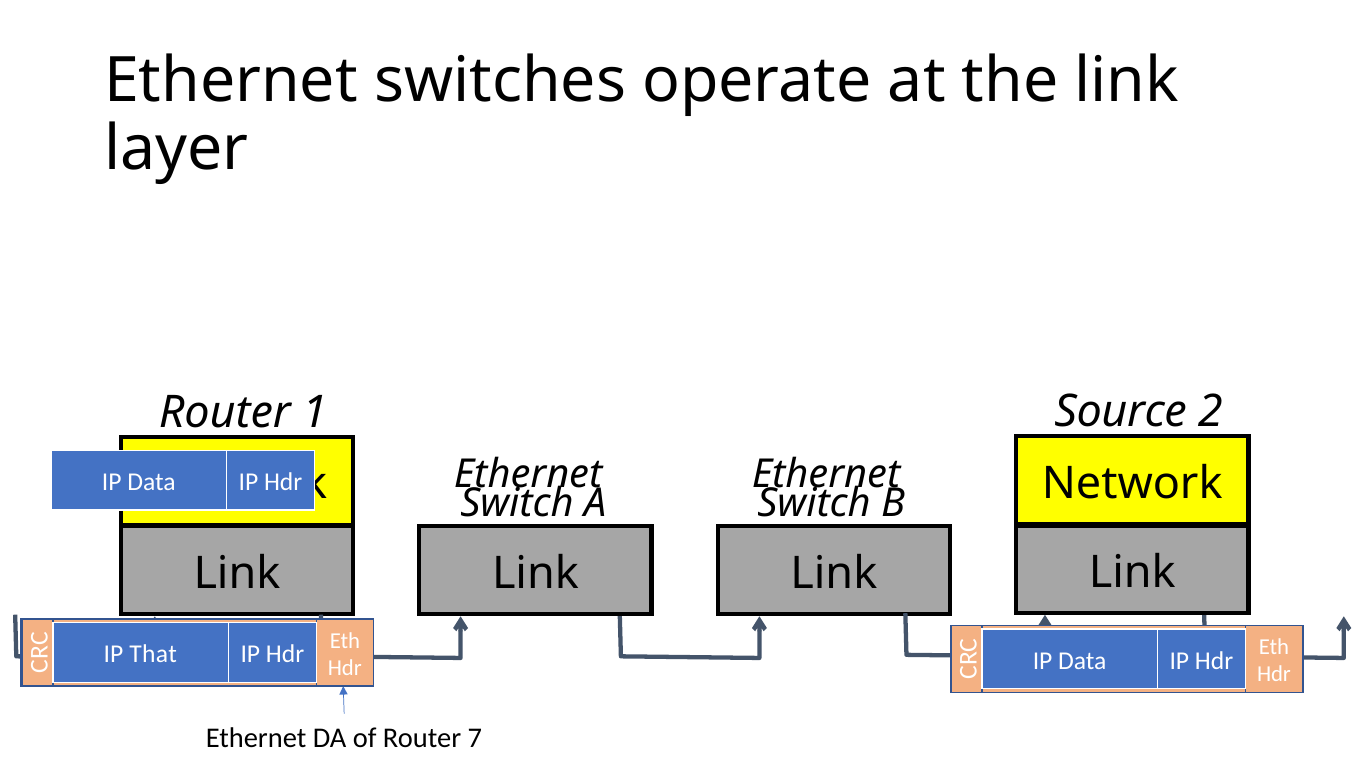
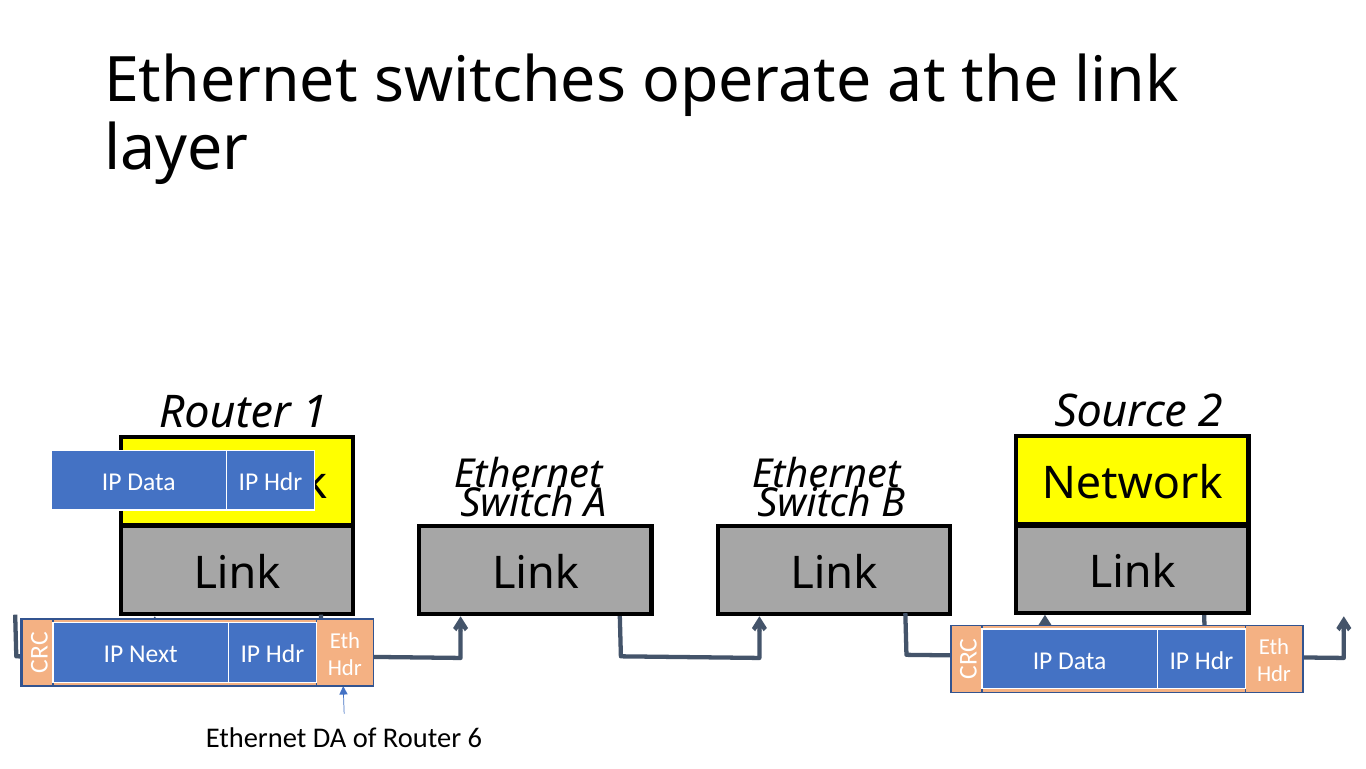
That: That -> Next
7: 7 -> 6
